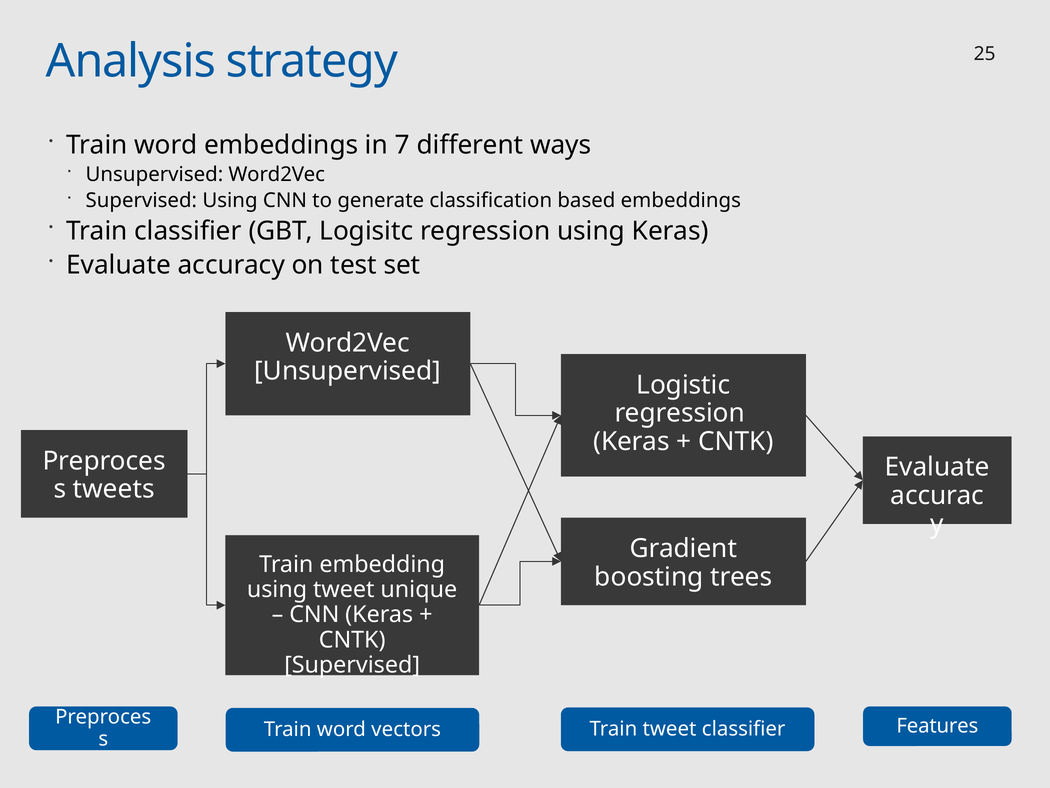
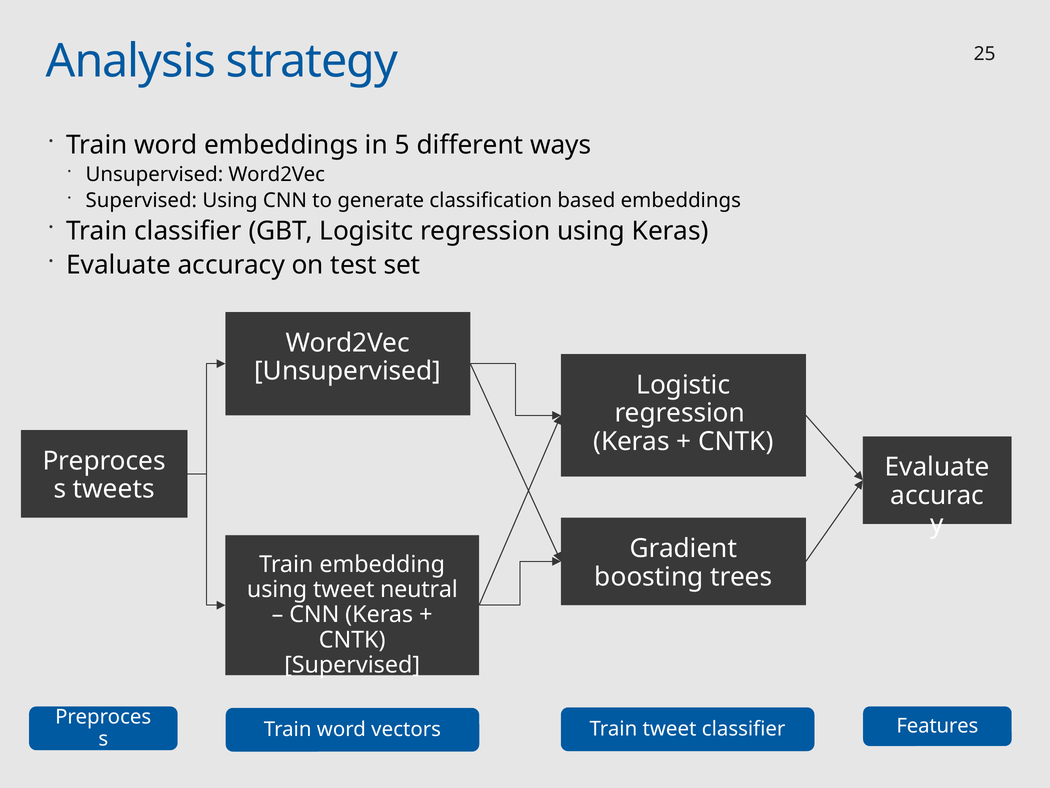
7: 7 -> 5
unique: unique -> neutral
